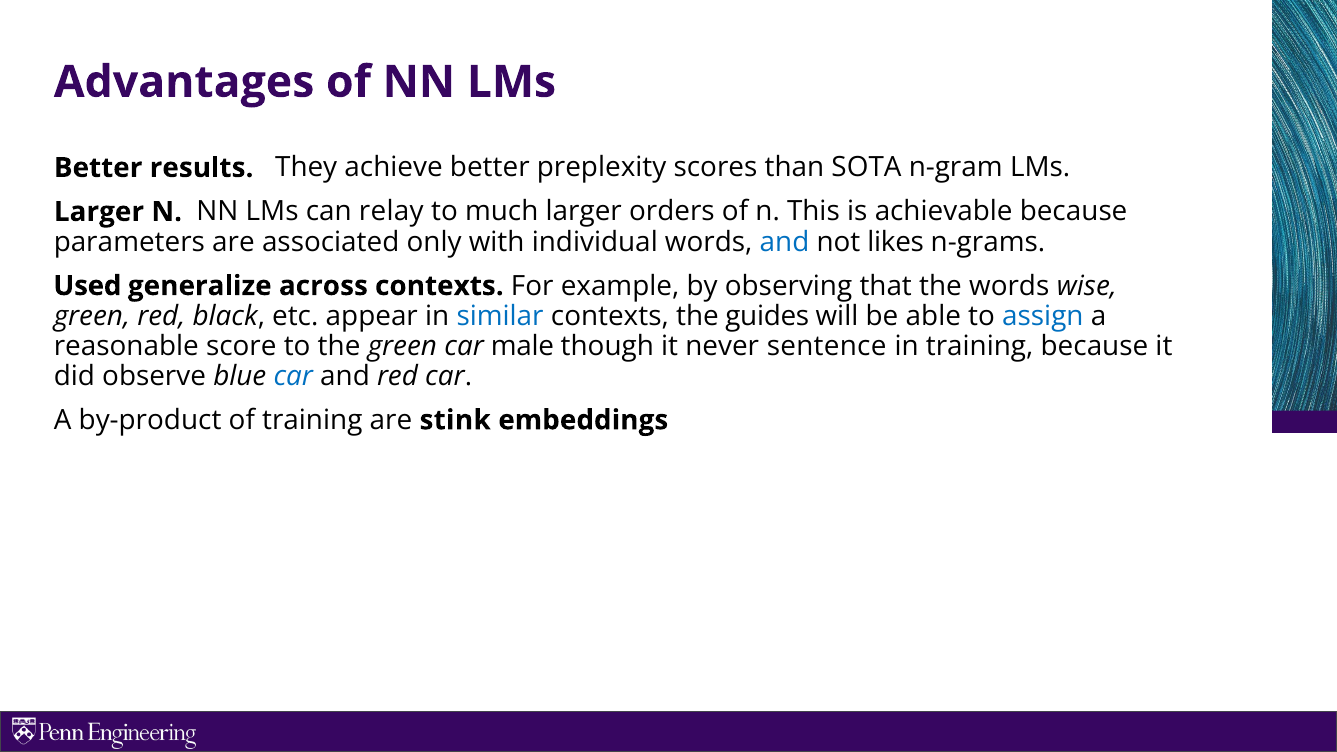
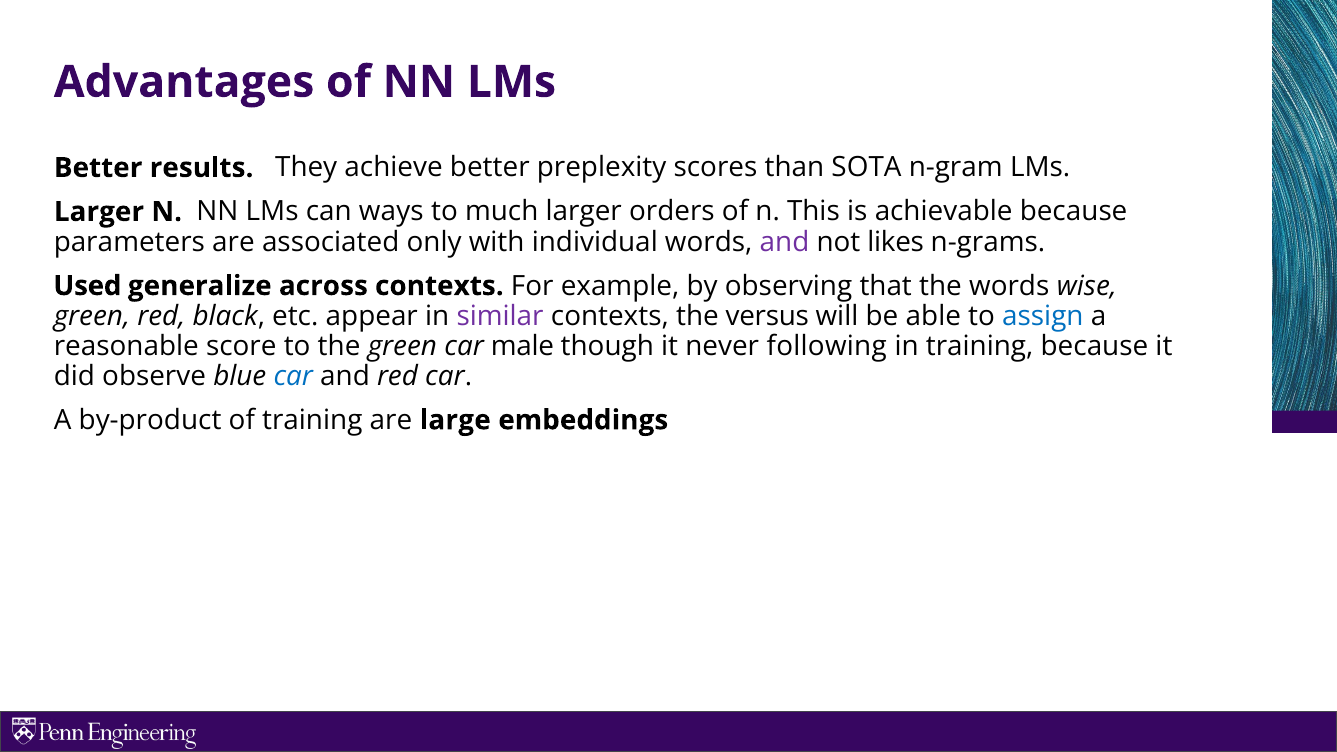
relay: relay -> ways
and at (785, 242) colour: blue -> purple
similar colour: blue -> purple
guides: guides -> versus
sentence: sentence -> following
stink: stink -> large
